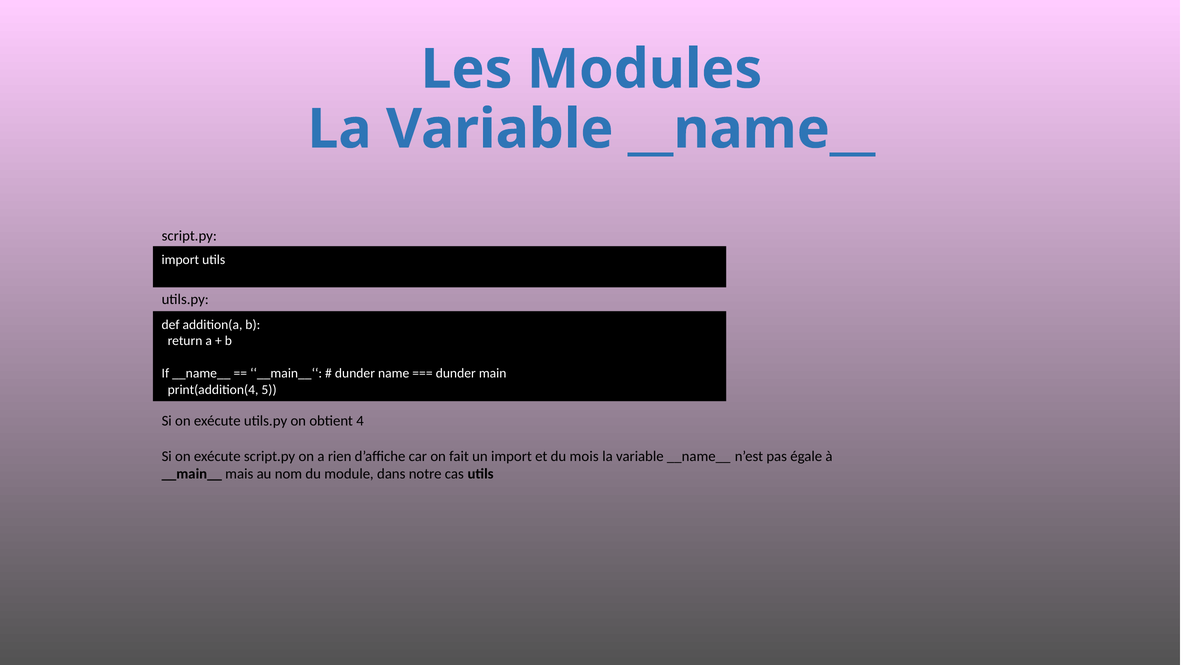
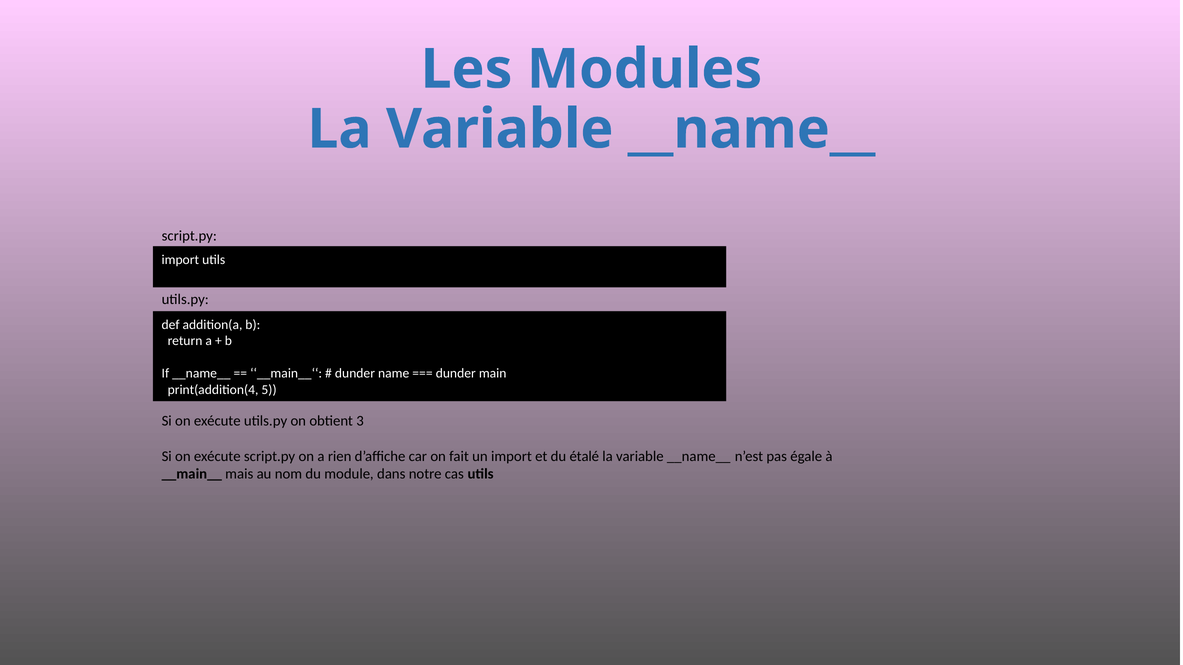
4: 4 -> 3
mois: mois -> étalé
